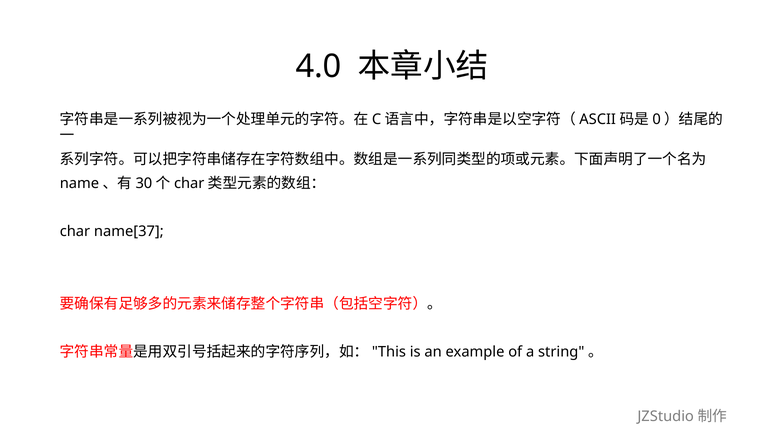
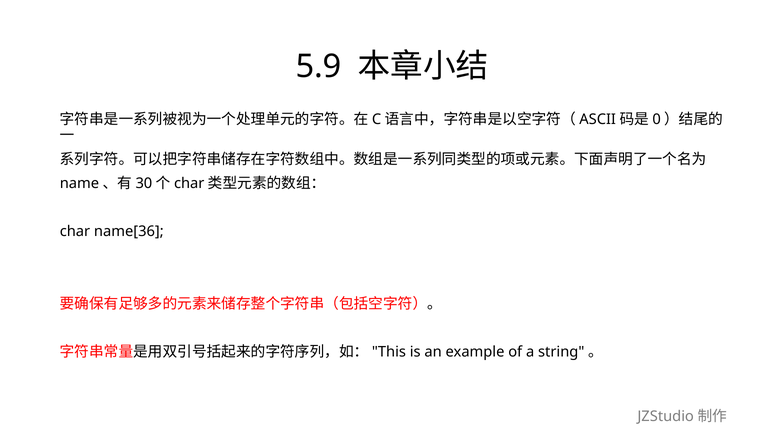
4.0: 4.0 -> 5.9
name[37: name[37 -> name[36
